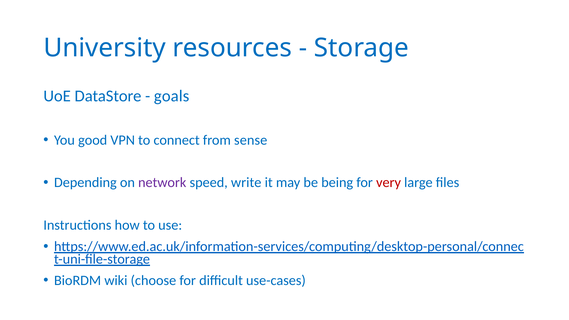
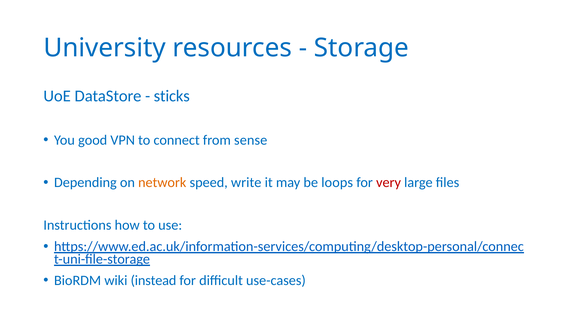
goals: goals -> sticks
network colour: purple -> orange
being: being -> loops
choose: choose -> instead
